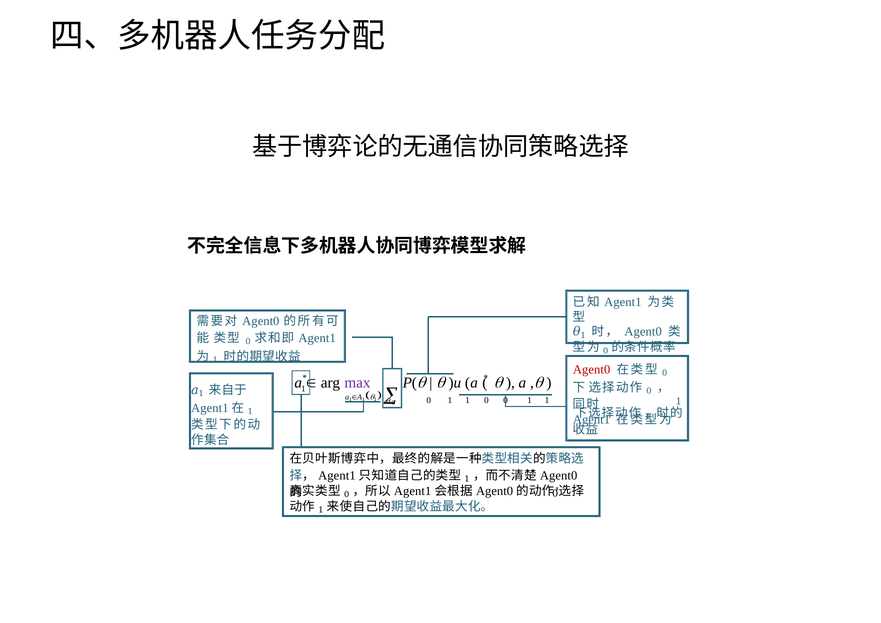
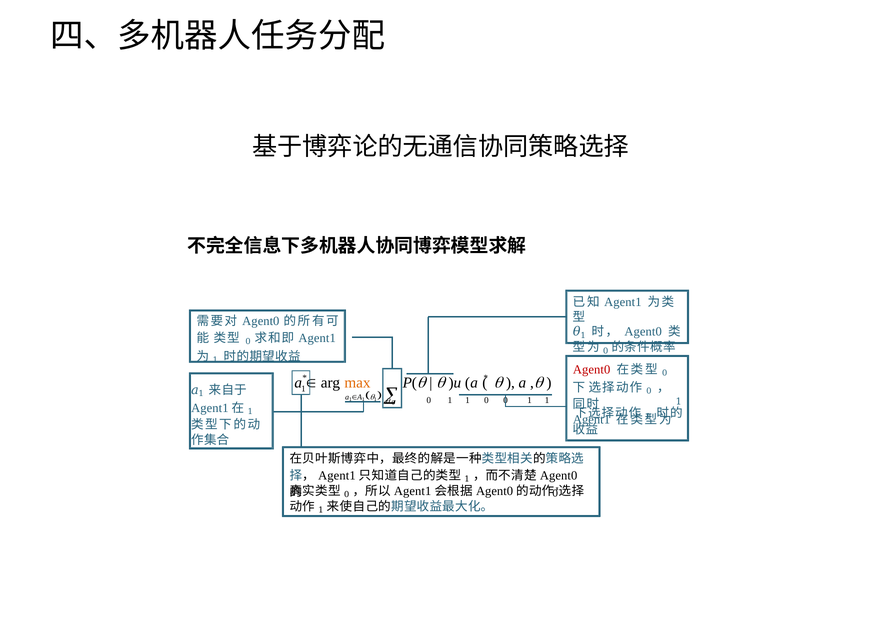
max colour: purple -> orange
